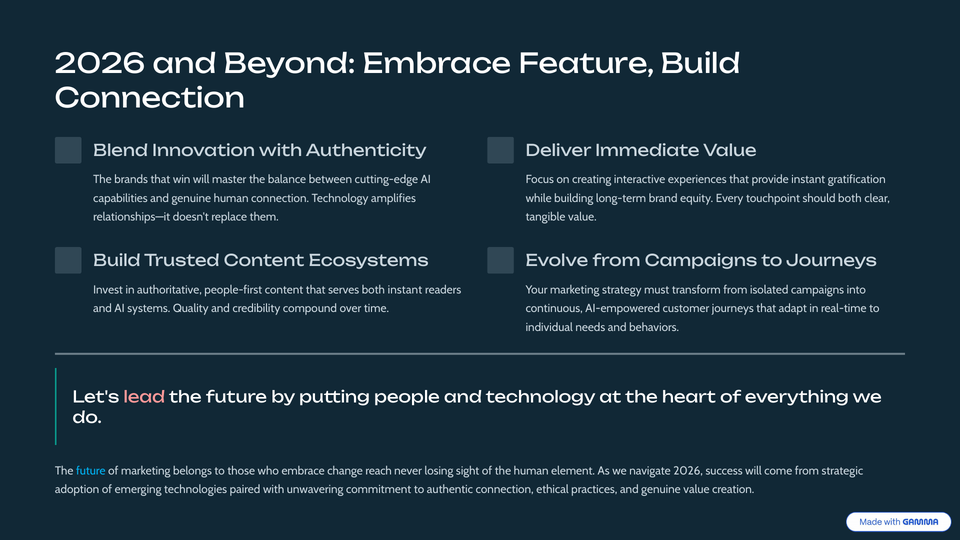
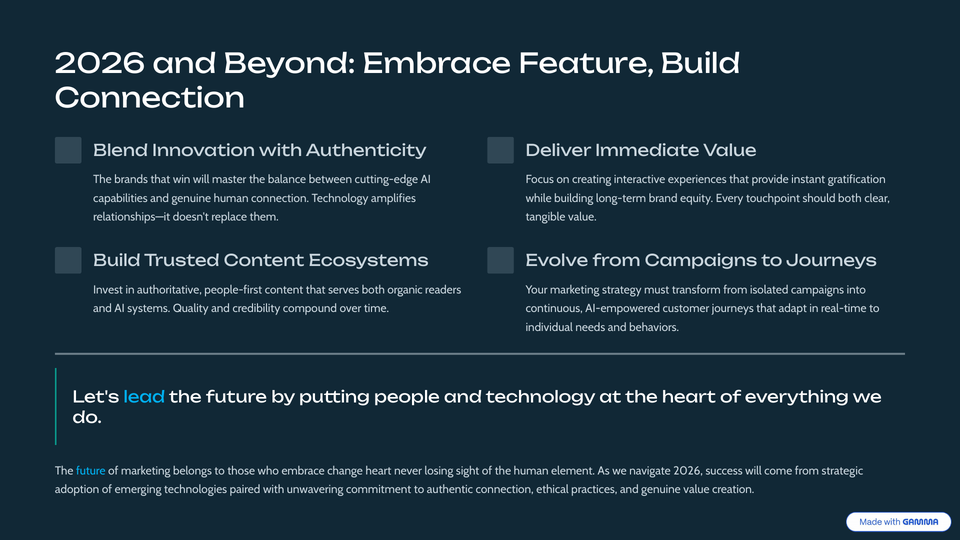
both instant: instant -> organic
lead colour: pink -> light blue
change reach: reach -> heart
